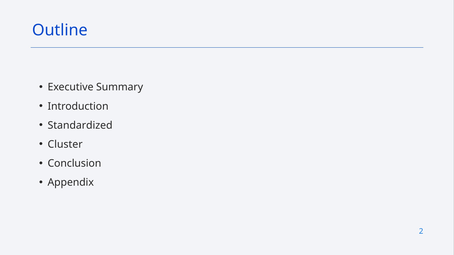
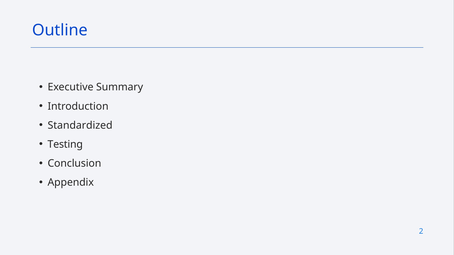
Cluster: Cluster -> Testing
